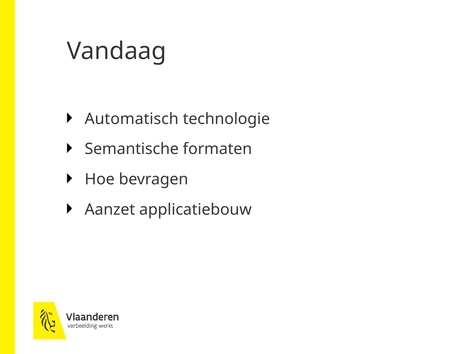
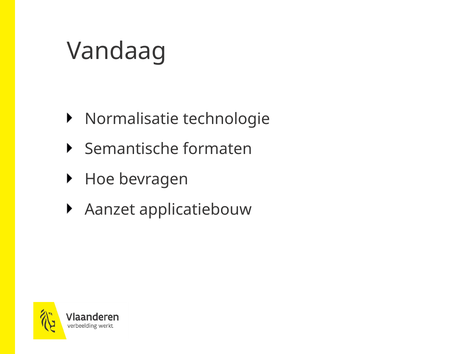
Automatisch: Automatisch -> Normalisatie
